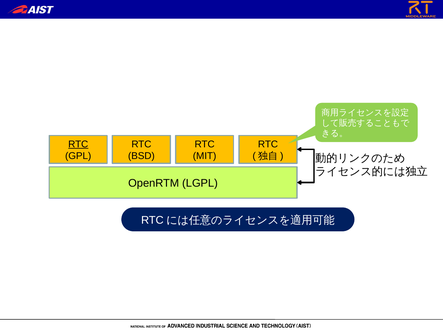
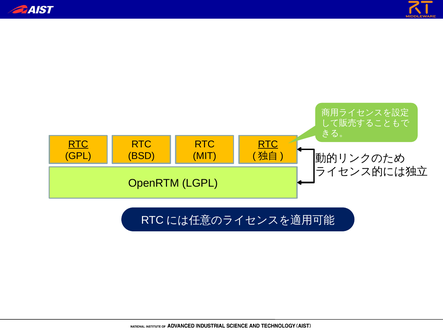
RTC at (268, 144) underline: none -> present
